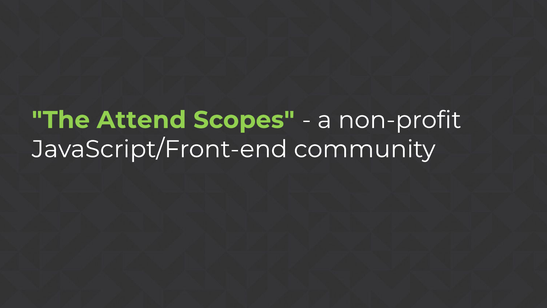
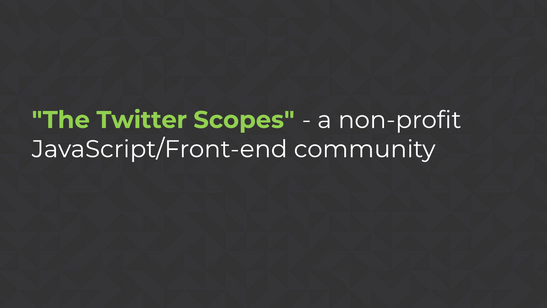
Attend: Attend -> Twitter
